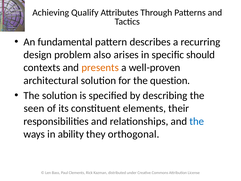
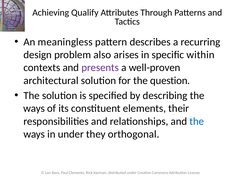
fundamental: fundamental -> meaningless
should: should -> within
presents colour: orange -> purple
seen at (34, 108): seen -> ways
in ability: ability -> under
